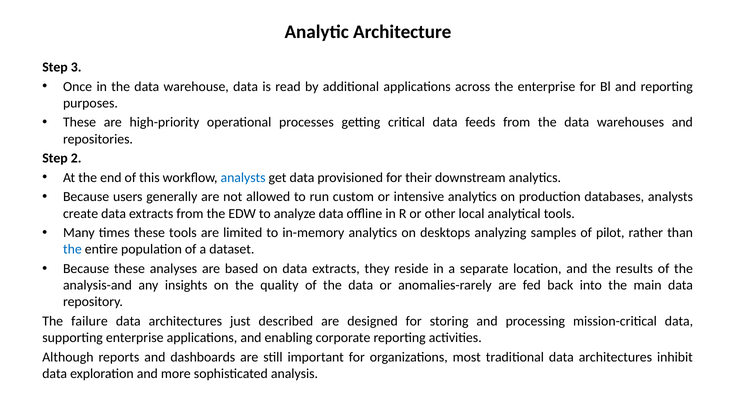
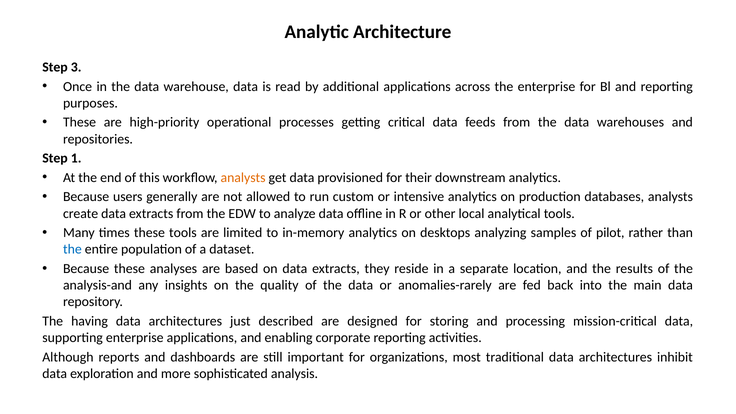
2: 2 -> 1
analysts at (243, 178) colour: blue -> orange
failure: failure -> having
